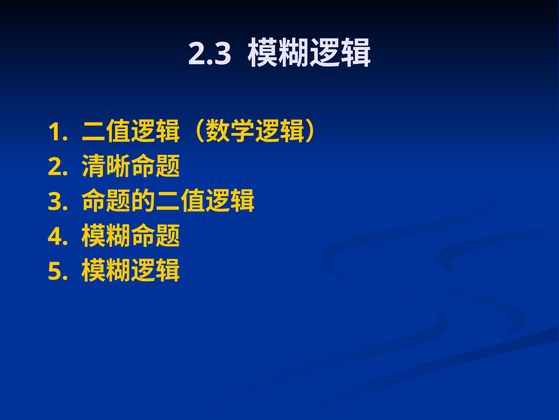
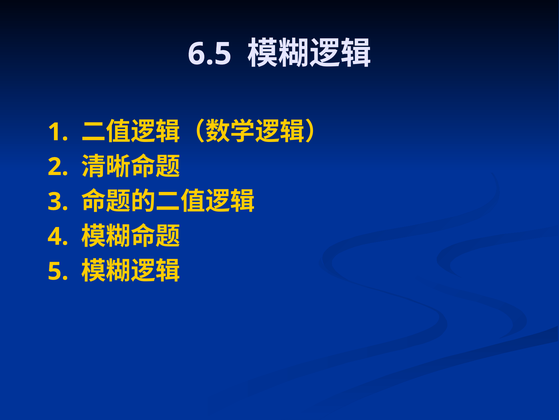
2.3: 2.3 -> 6.5
